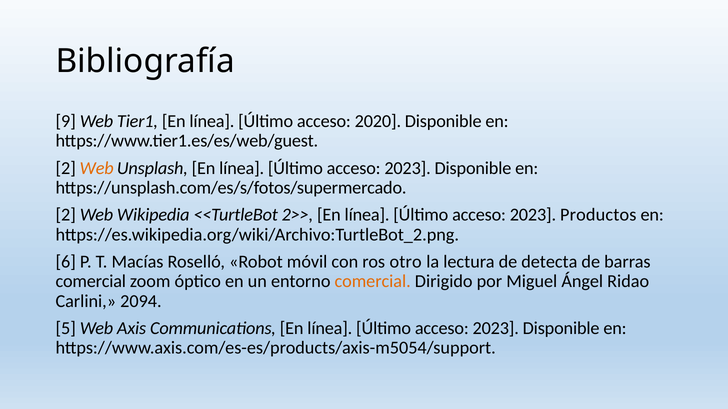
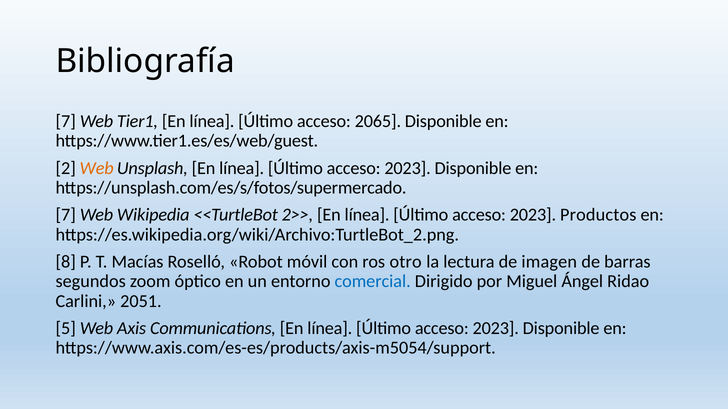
9 at (66, 121): 9 -> 7
2020: 2020 -> 2065
2 at (66, 215): 2 -> 7
6: 6 -> 8
detecta: detecta -> imagen
comercial at (91, 282): comercial -> segundos
comercial at (373, 282) colour: orange -> blue
2094: 2094 -> 2051
